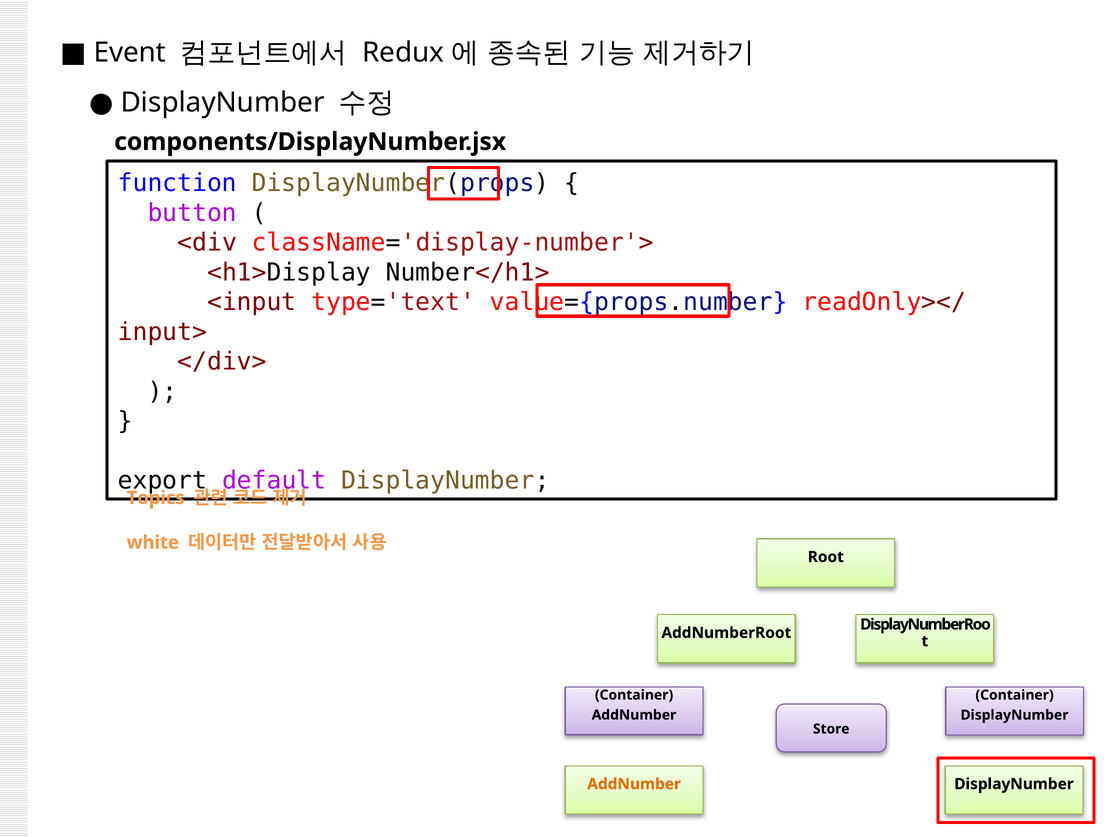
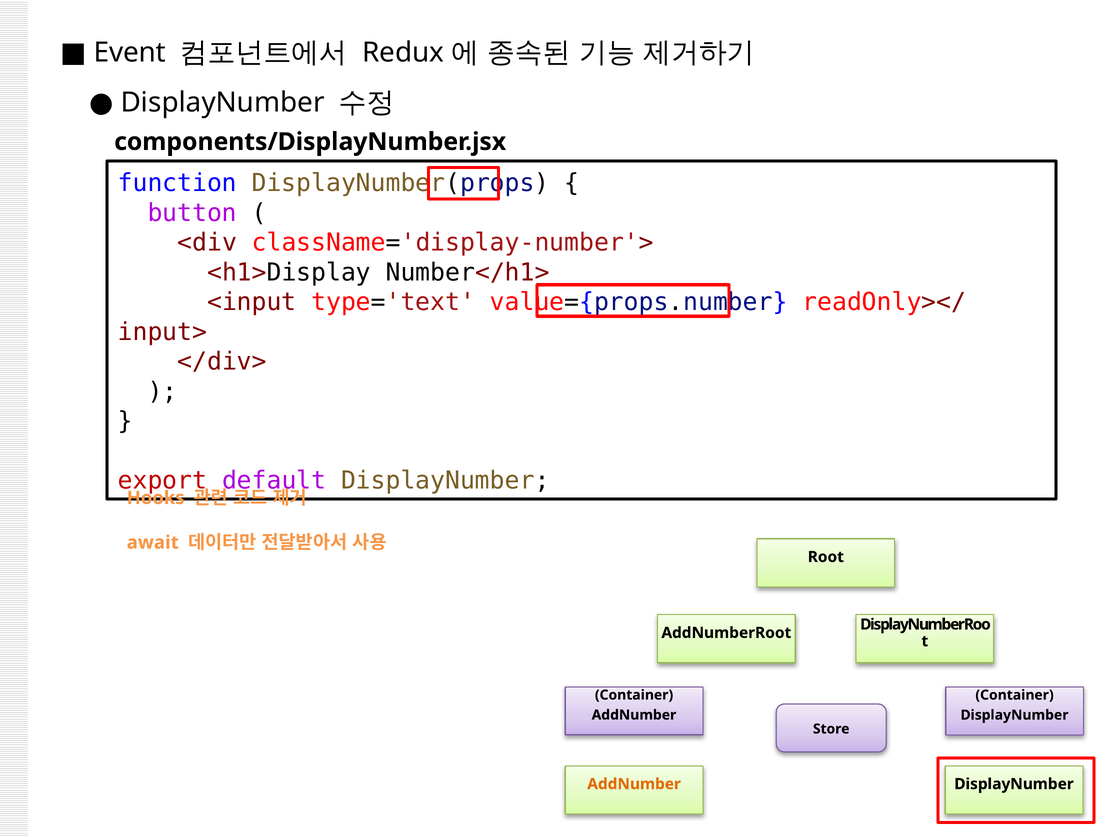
export colour: black -> red
Topics: Topics -> Hooks
white: white -> await
